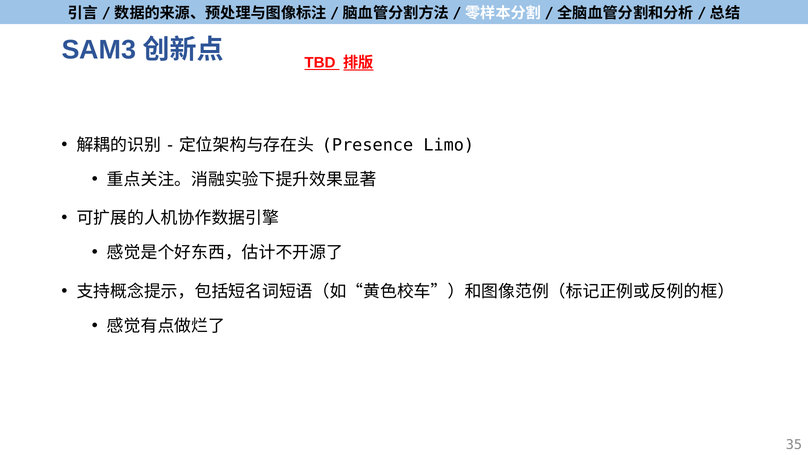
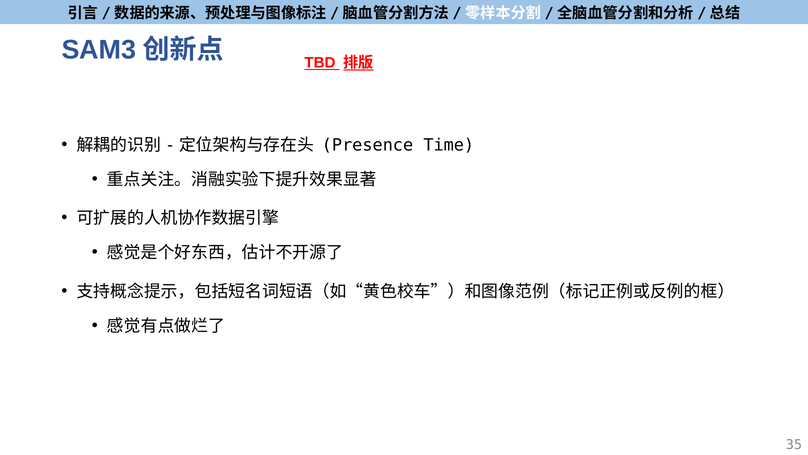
Limo: Limo -> Time
